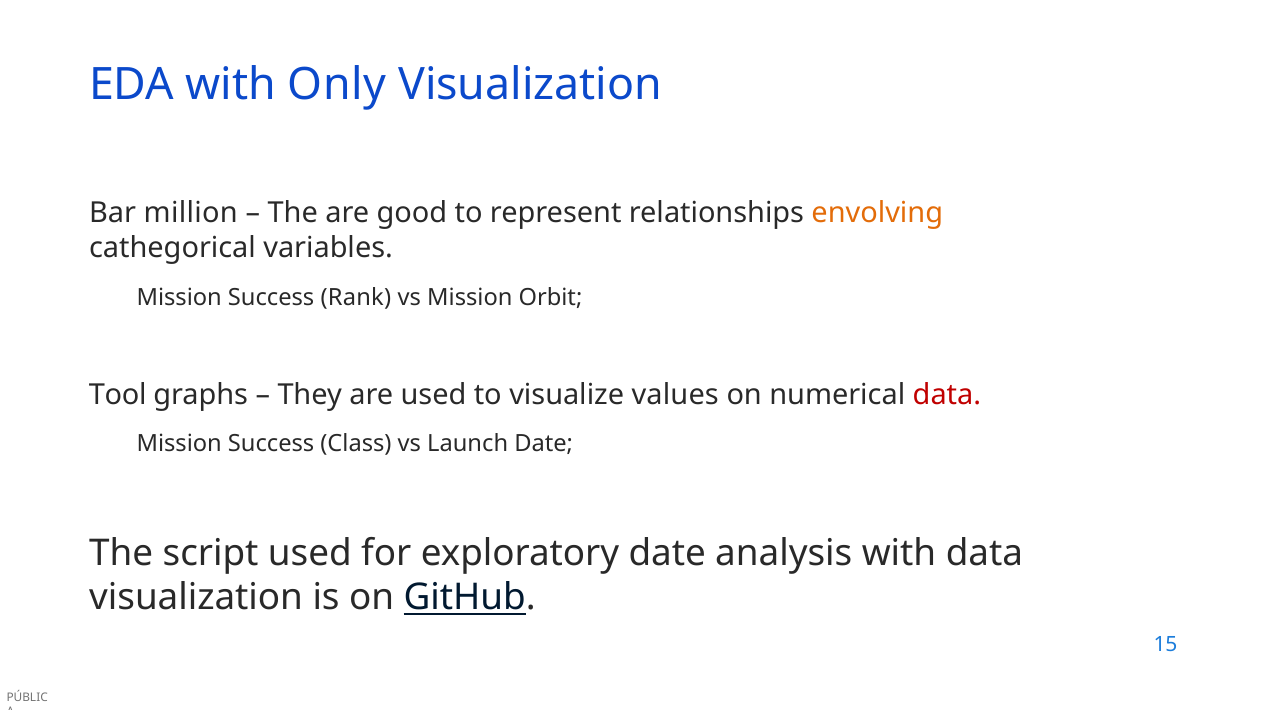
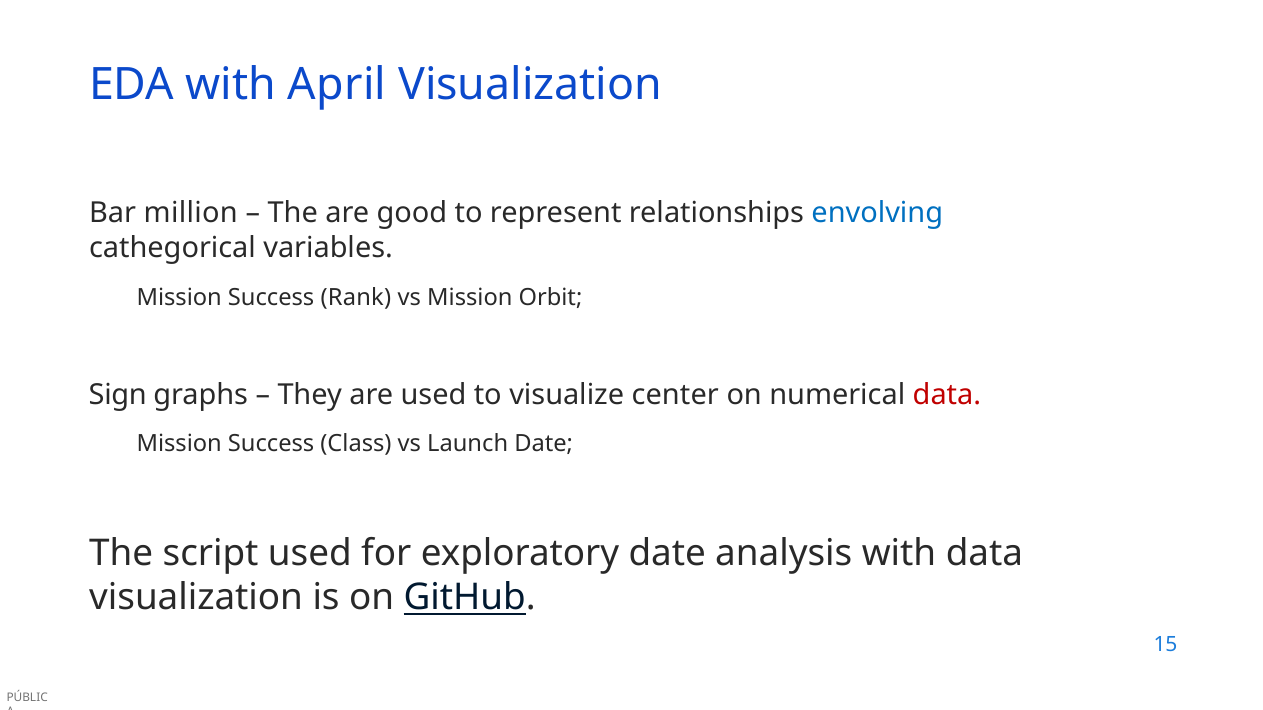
Only: Only -> April
envolving colour: orange -> blue
Tool: Tool -> Sign
values: values -> center
